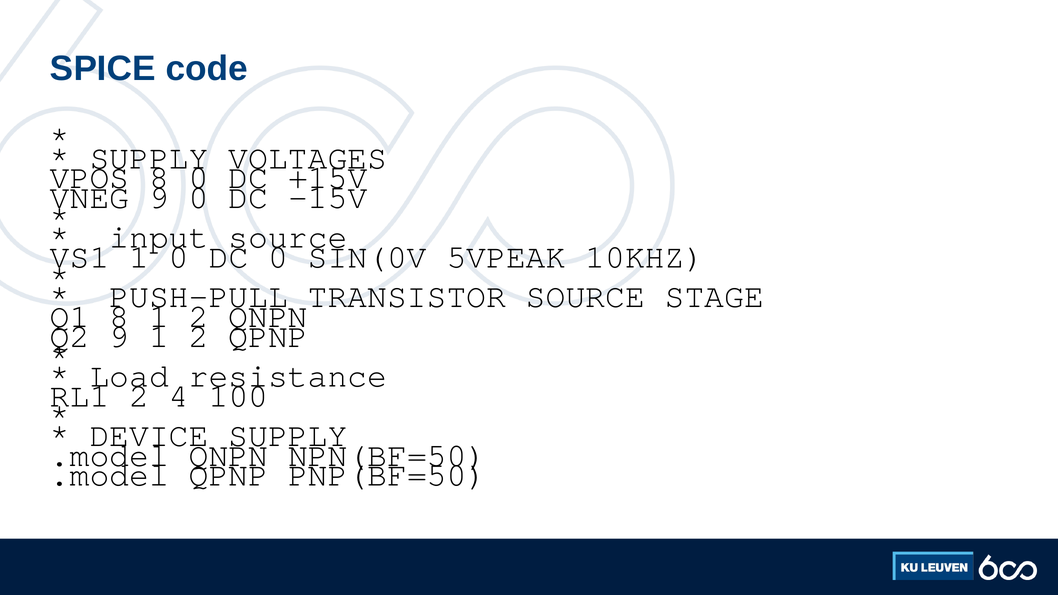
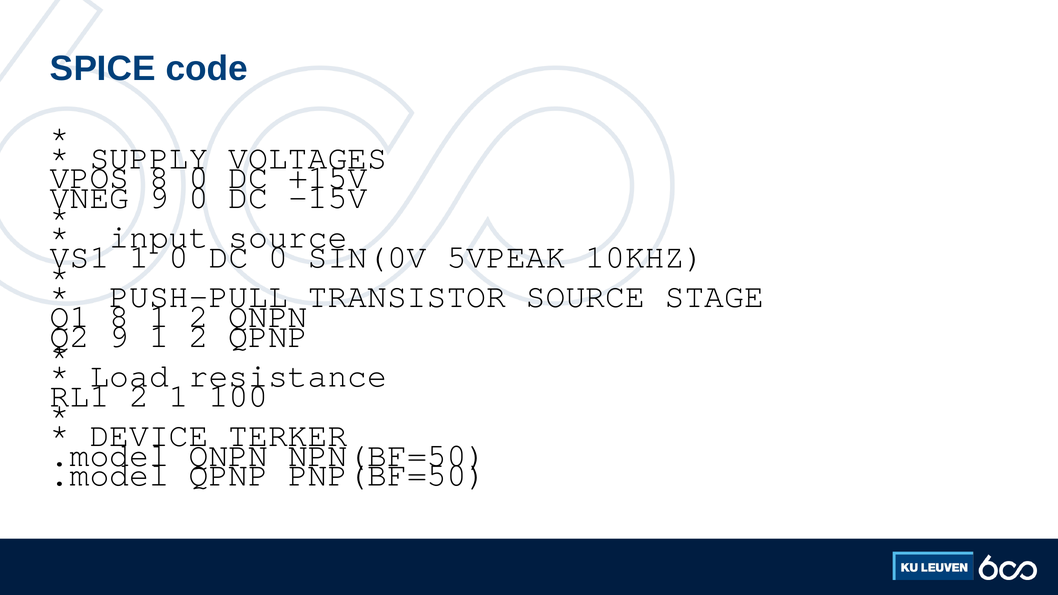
4 at (179, 396): 4 -> 1
DEVICE SUPPLY: SUPPLY -> TERKER
